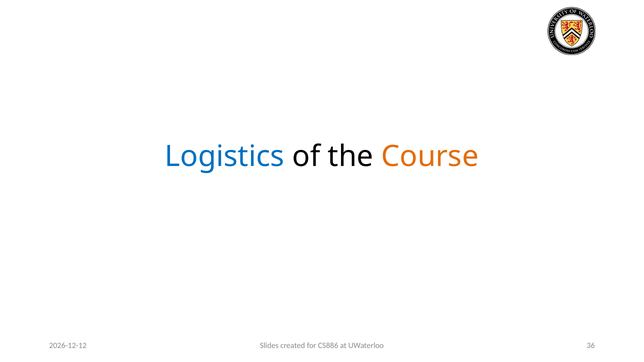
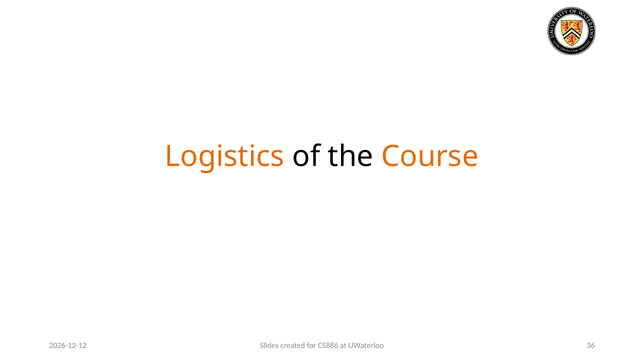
Logistics colour: blue -> orange
